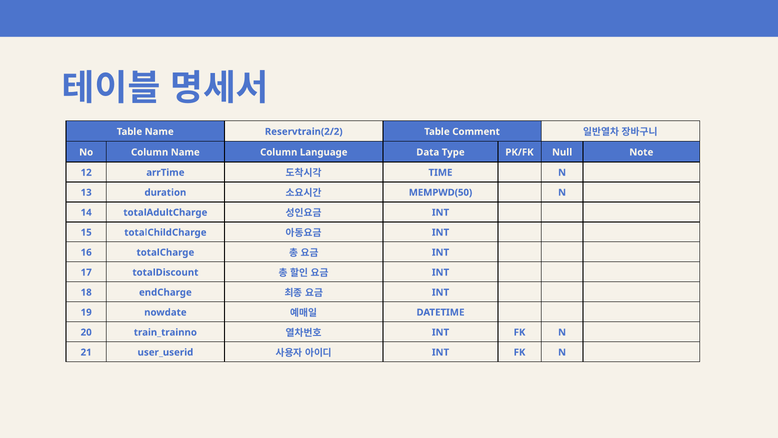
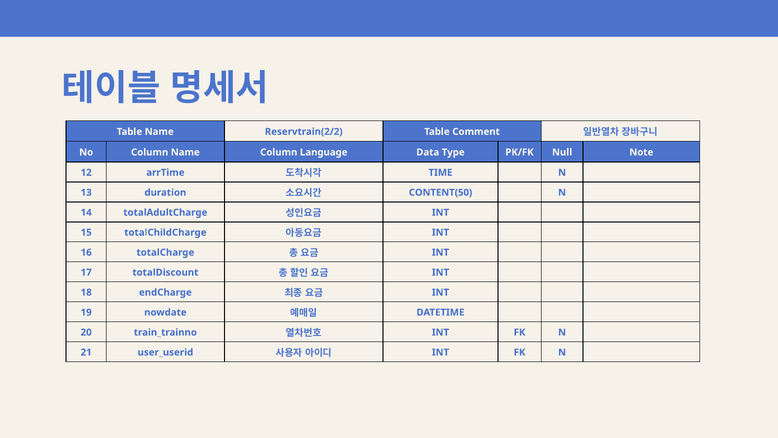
MEMPWD(50: MEMPWD(50 -> CONTENT(50
